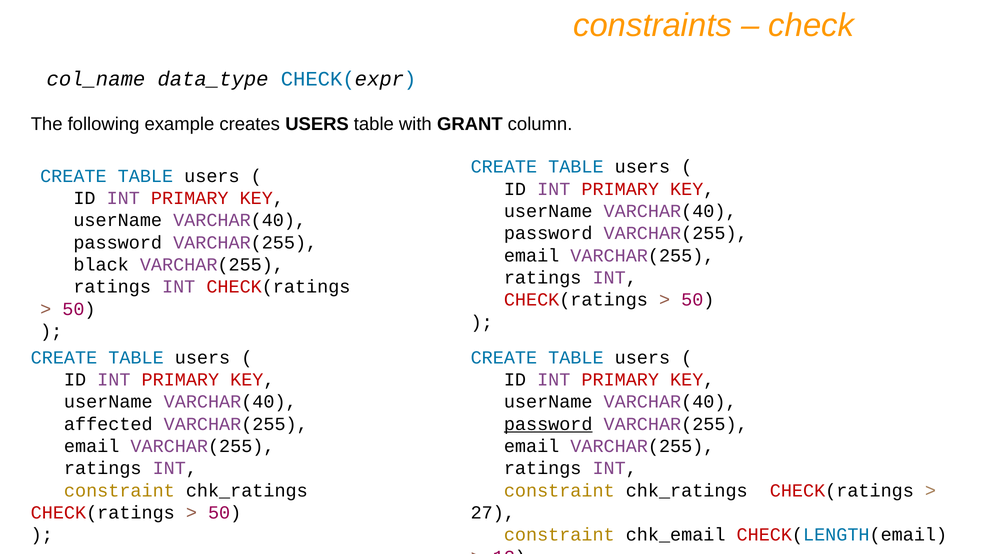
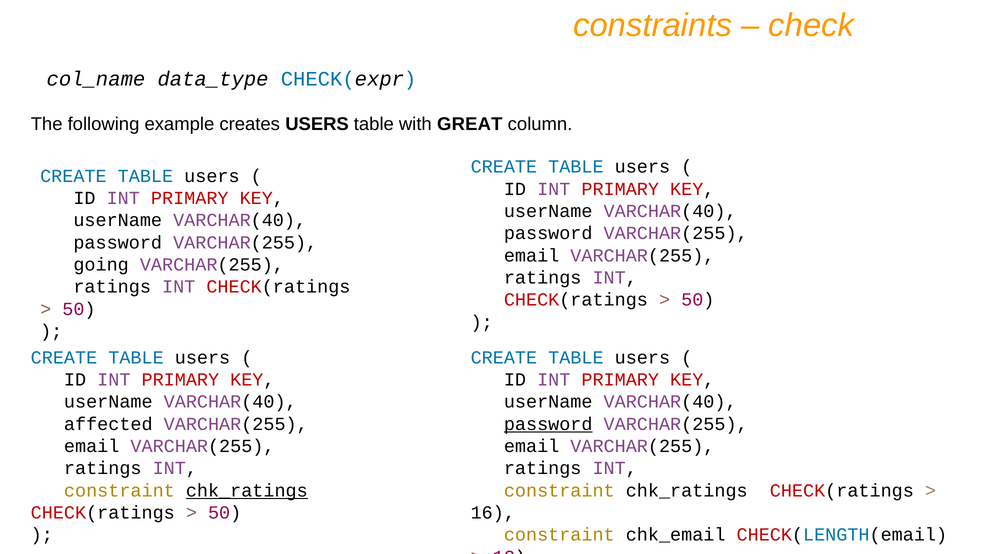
GRANT: GRANT -> GREAT
black: black -> going
chk_ratings at (247, 491) underline: none -> present
27: 27 -> 16
